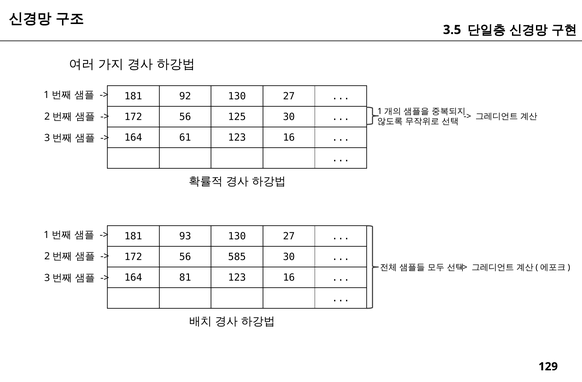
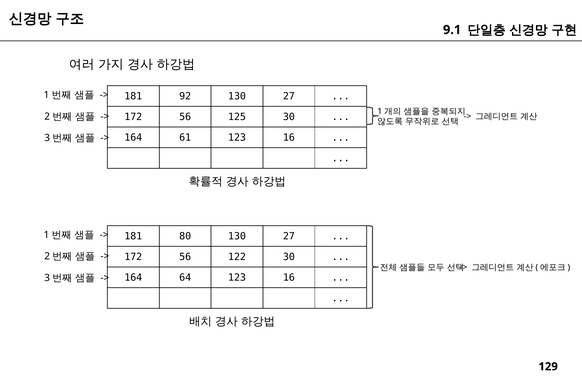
3.5: 3.5 -> 9.1
93: 93 -> 80
585: 585 -> 122
81: 81 -> 64
